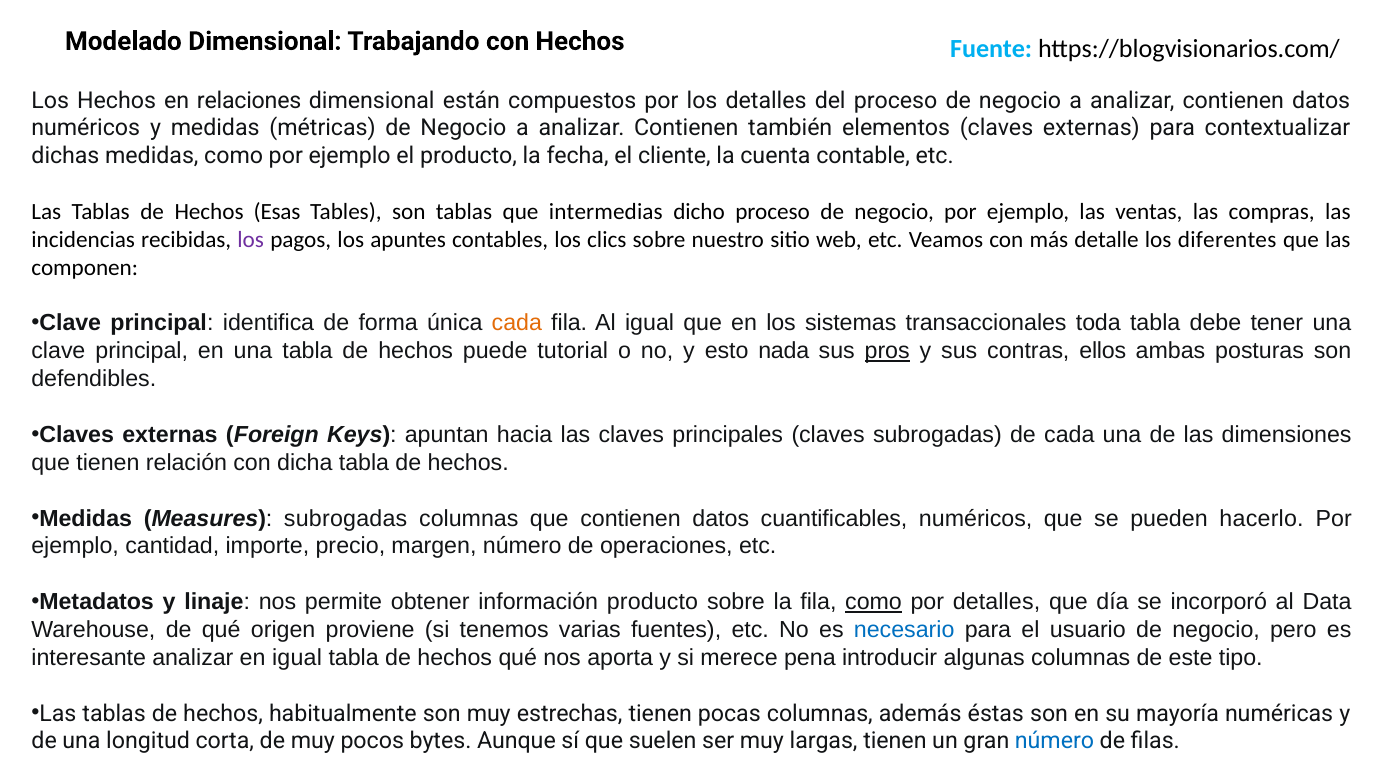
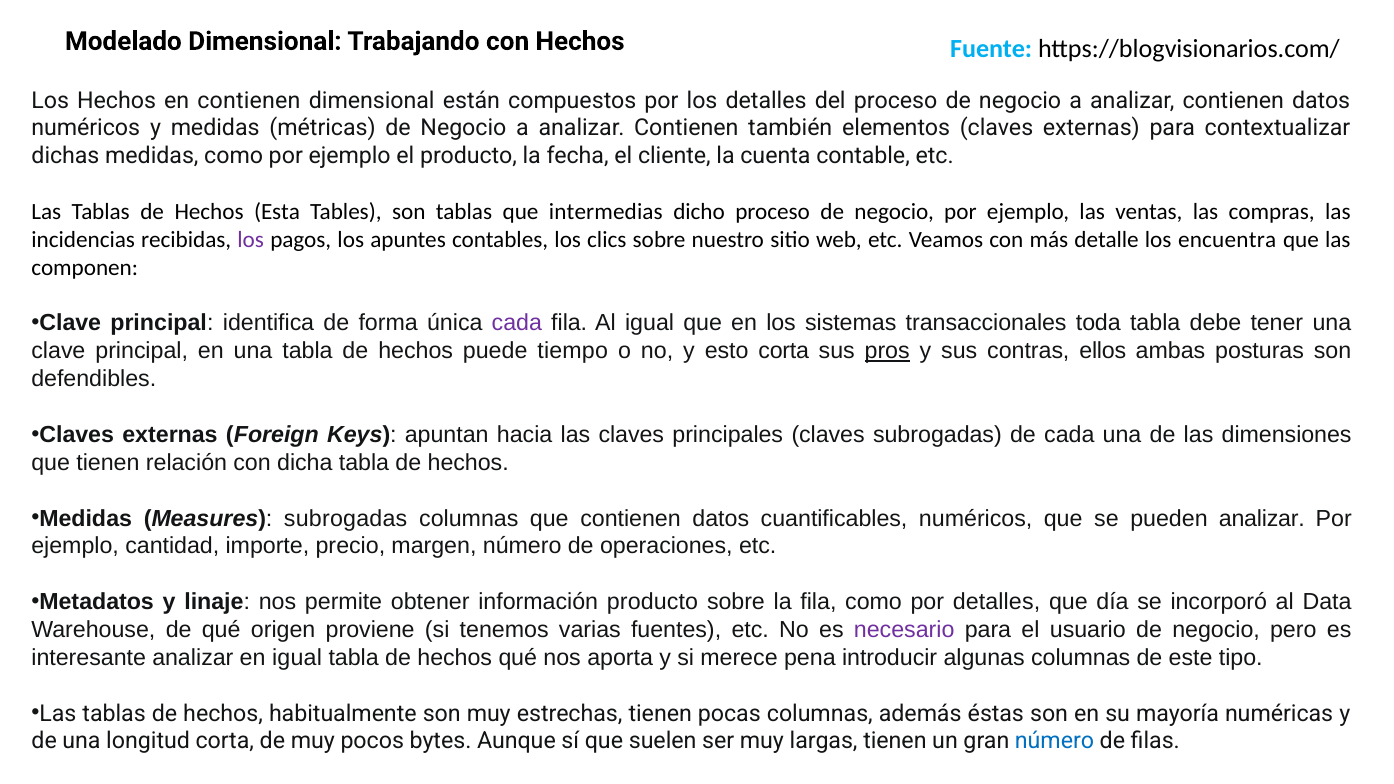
en relaciones: relaciones -> contienen
Esas: Esas -> Esta
diferentes: diferentes -> encuentra
cada at (517, 323) colour: orange -> purple
tutorial: tutorial -> tiempo
esto nada: nada -> corta
pueden hacerlo: hacerlo -> analizar
como at (874, 602) underline: present -> none
necesario colour: blue -> purple
